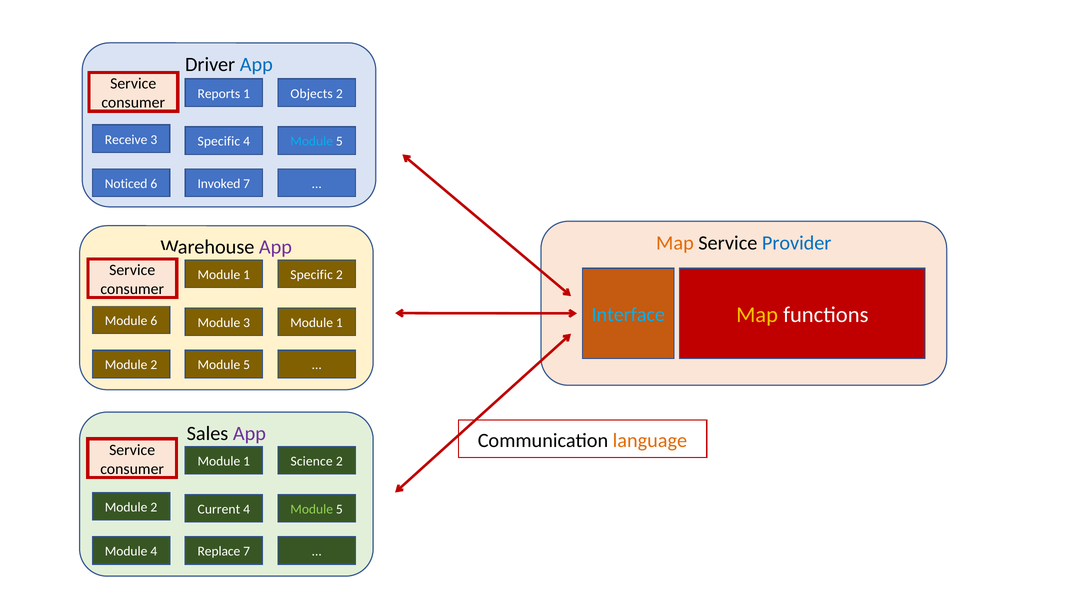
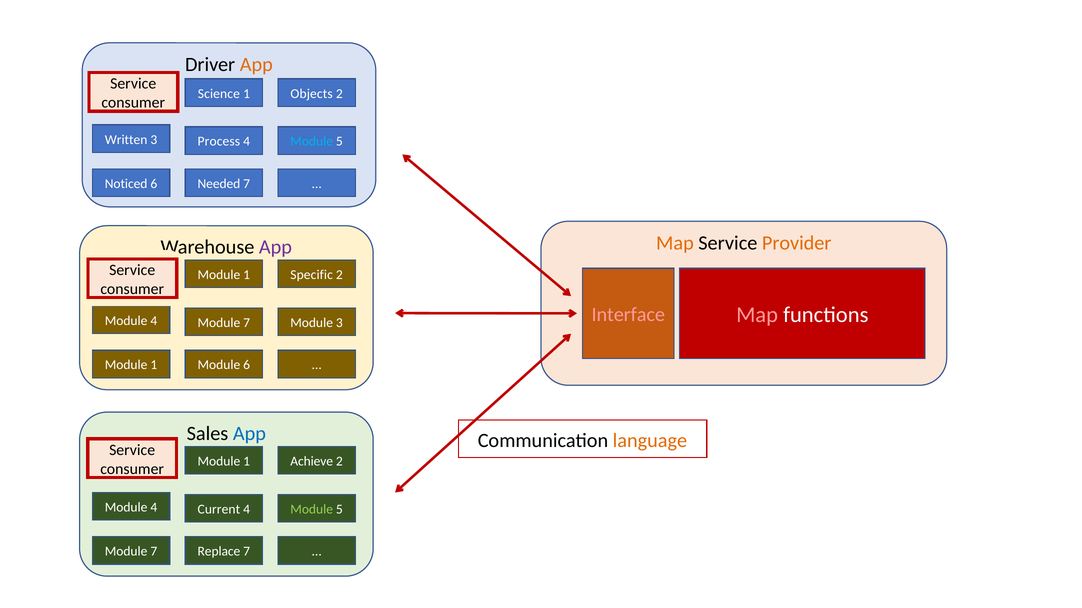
App at (256, 64) colour: blue -> orange
Reports: Reports -> Science
Receive: Receive -> Written
Specific at (219, 142): Specific -> Process
Invoked: Invoked -> Needed
Provider colour: blue -> orange
Map at (757, 315) colour: yellow -> pink
Interface colour: light blue -> pink
6 at (154, 321): 6 -> 4
3 at (247, 323): 3 -> 7
1 at (339, 323): 1 -> 3
2 at (154, 365): 2 -> 1
5 at (247, 365): 5 -> 6
App at (249, 434) colour: purple -> blue
Science: Science -> Achieve
2 at (154, 508): 2 -> 4
4 at (154, 552): 4 -> 7
